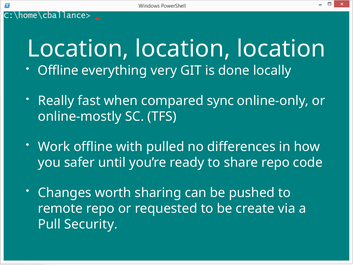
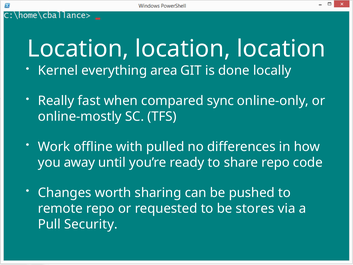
Offline at (58, 71): Offline -> Kernel
very: very -> area
safer: safer -> away
create: create -> stores
